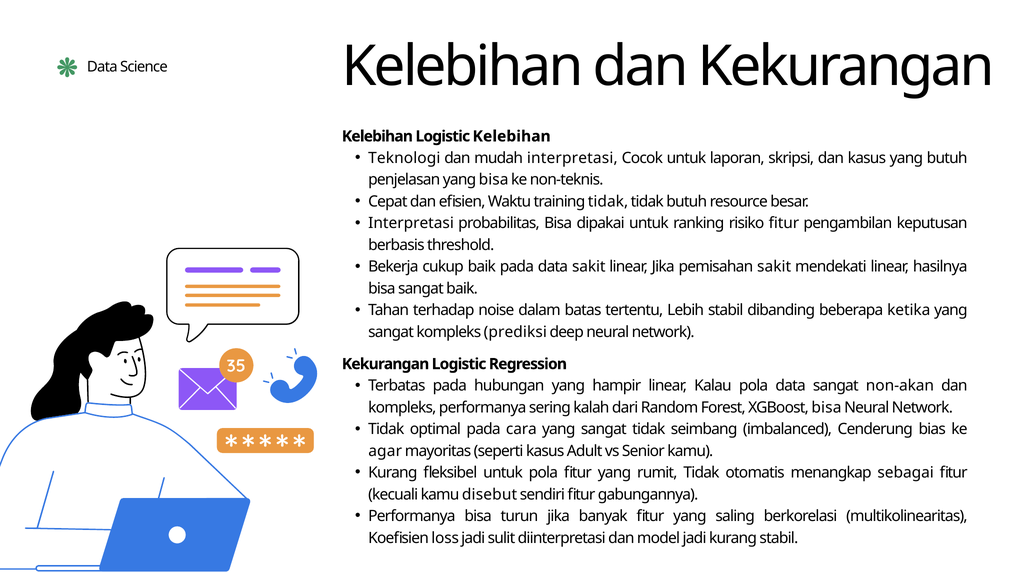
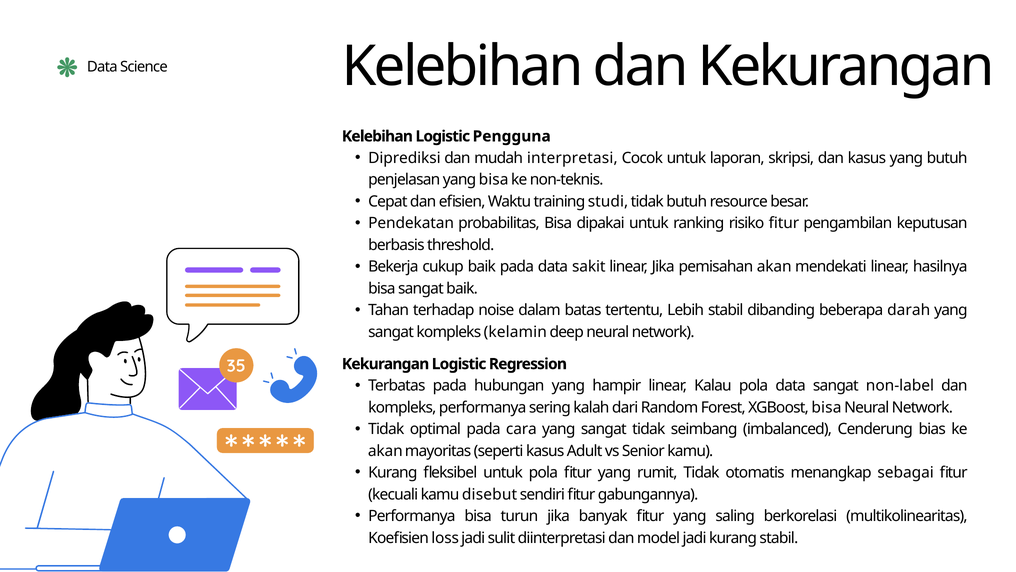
Logistic Kelebihan: Kelebihan -> Pengguna
Teknologi: Teknologi -> Diprediksi
training tidak: tidak -> studi
Interpretasi at (411, 223): Interpretasi -> Pendekatan
pemisahan sakit: sakit -> akan
ketika: ketika -> darah
prediksi: prediksi -> kelamin
non-akan: non-akan -> non-label
agar at (385, 451): agar -> akan
